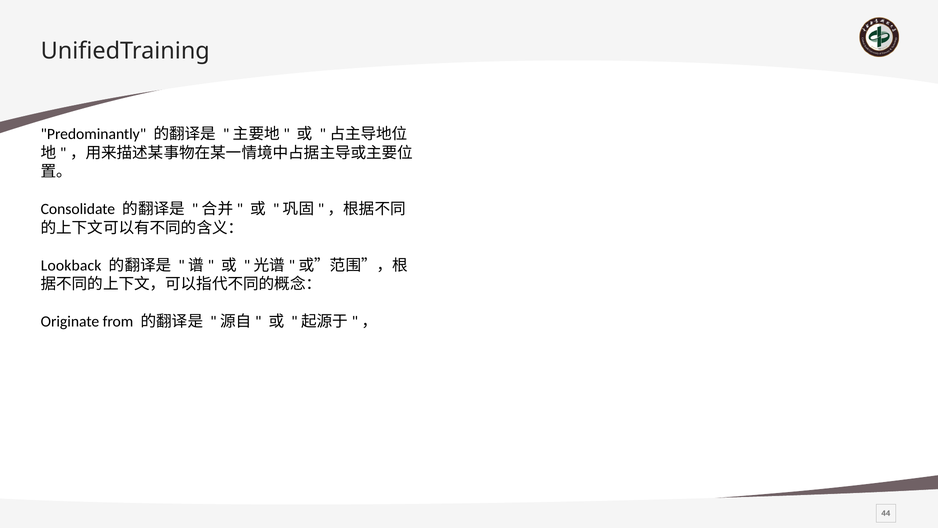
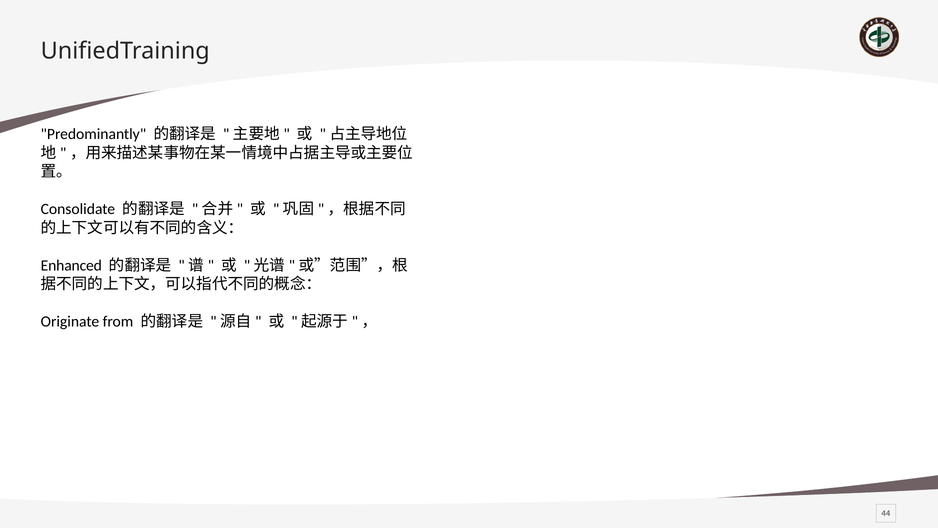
Lookback: Lookback -> Enhanced
